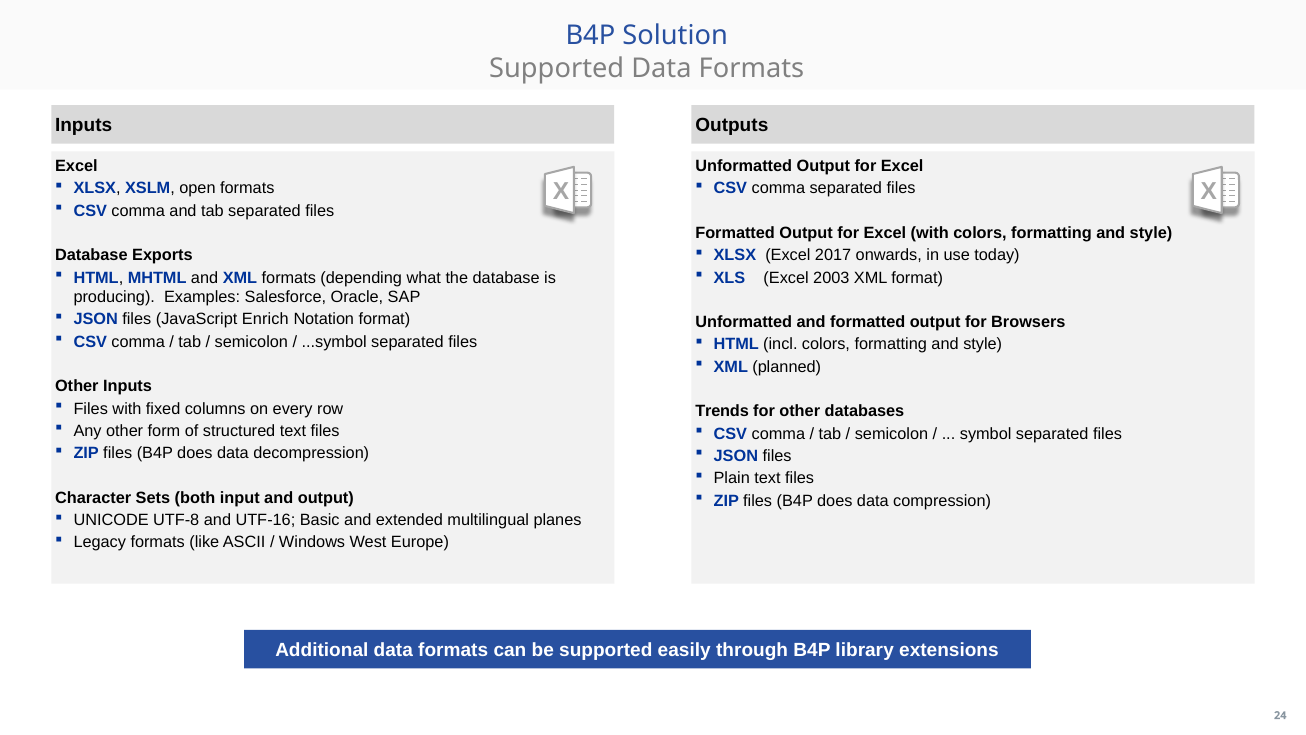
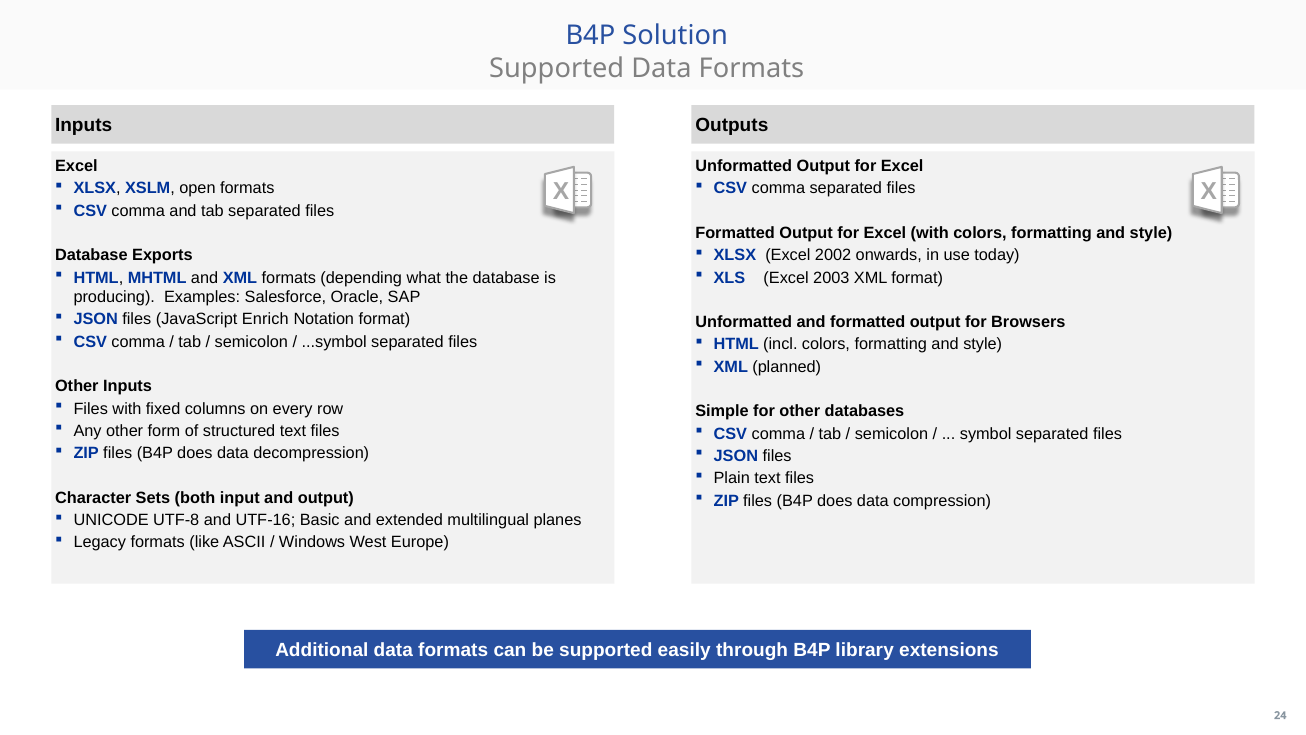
2017: 2017 -> 2002
Trends: Trends -> Simple
